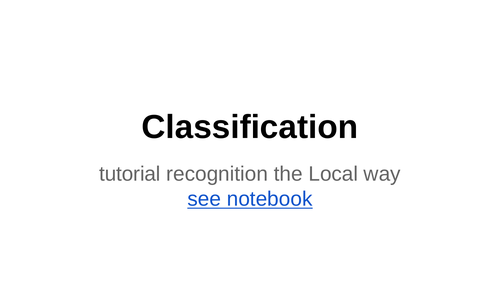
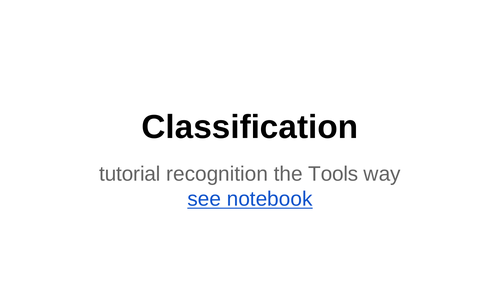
Local: Local -> Tools
